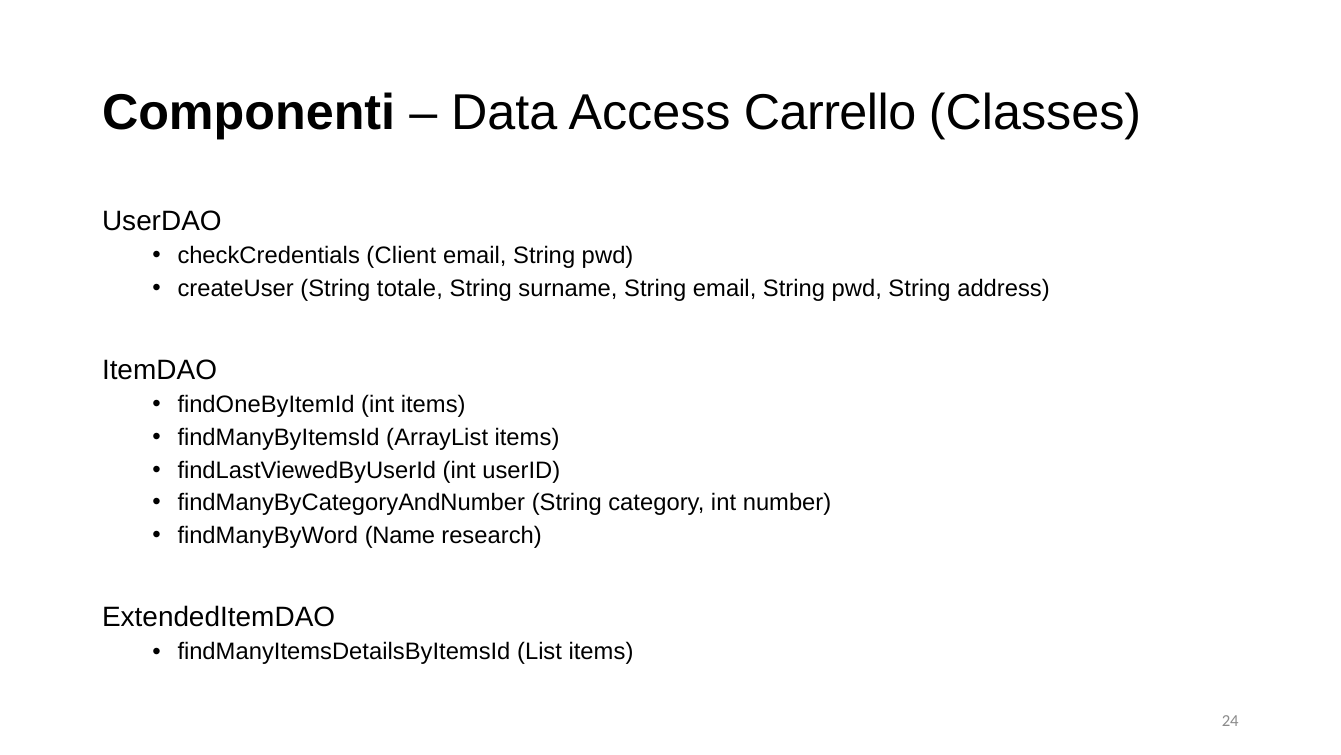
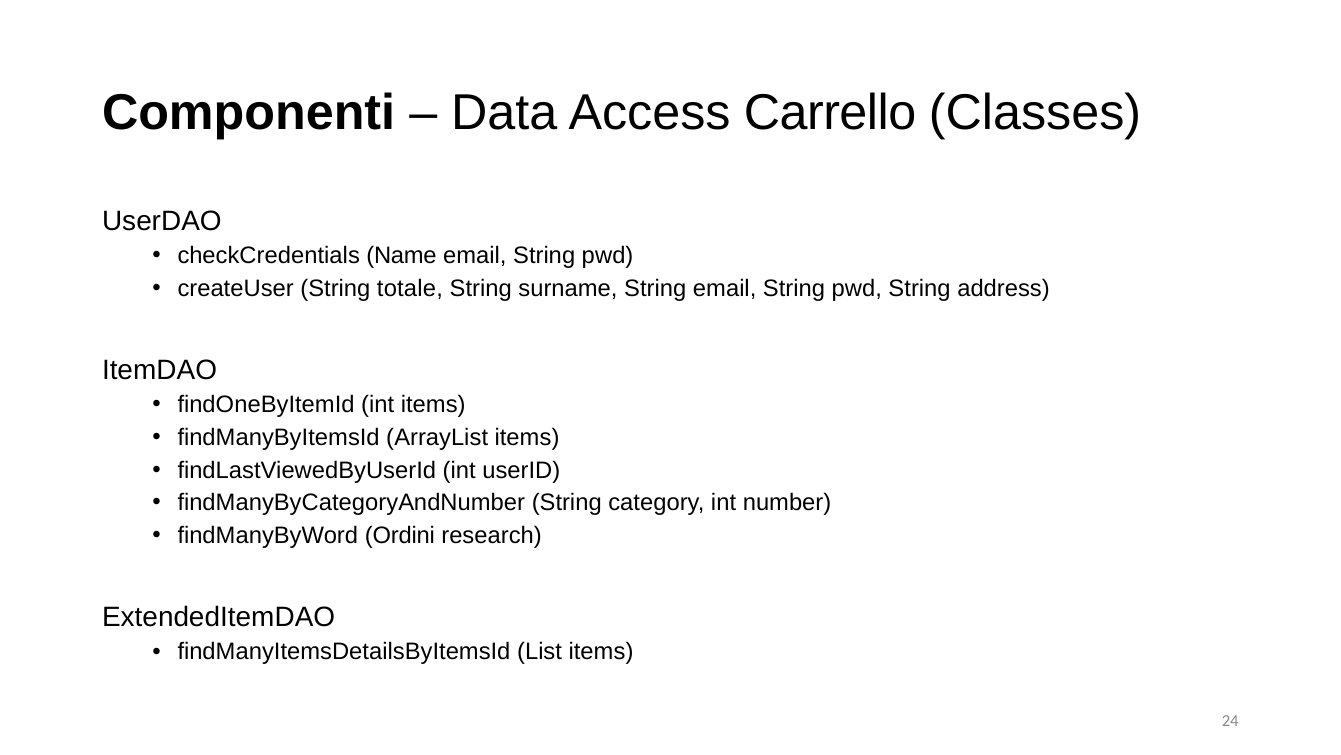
Client: Client -> Name
Name: Name -> Ordini
